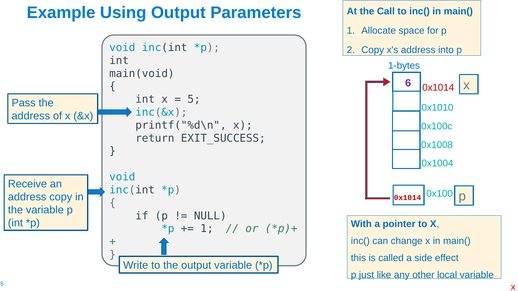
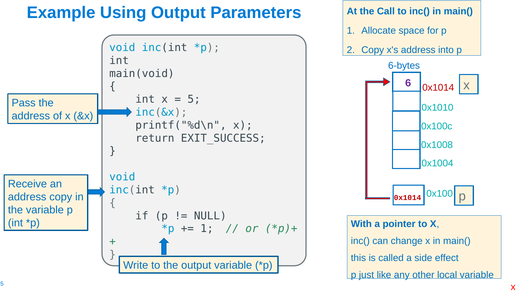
1-bytes: 1-bytes -> 6-bytes
